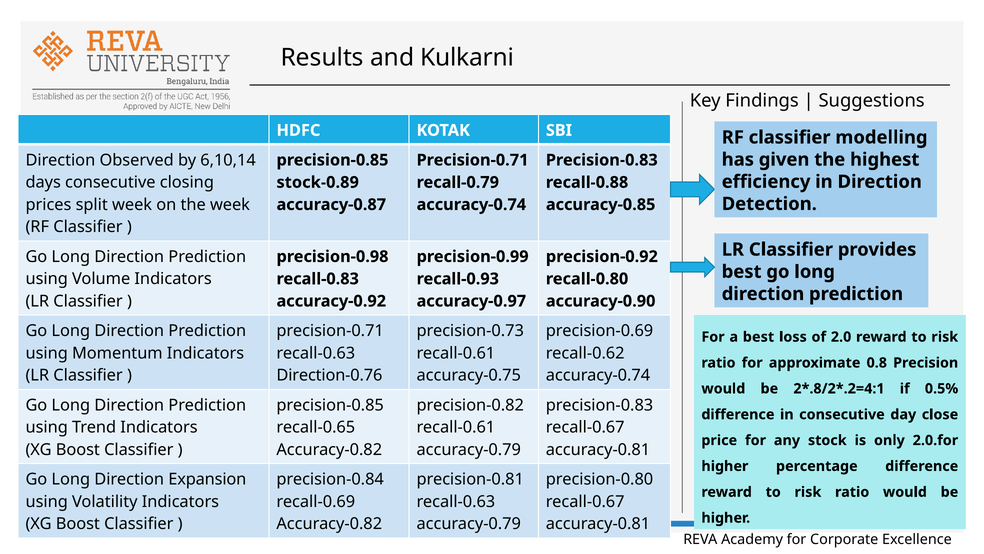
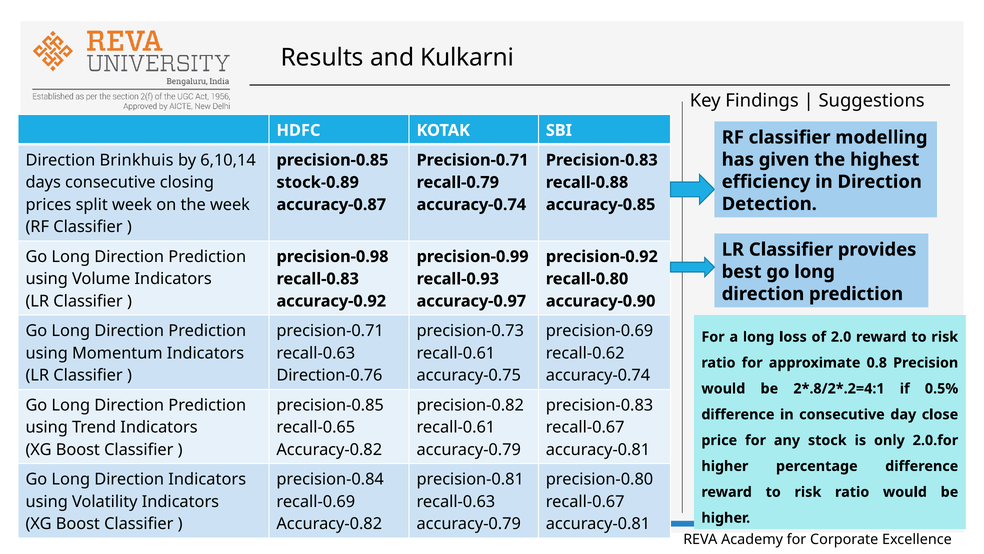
Observed: Observed -> Brinkhuis
a best: best -> long
Direction Expansion: Expansion -> Indicators
